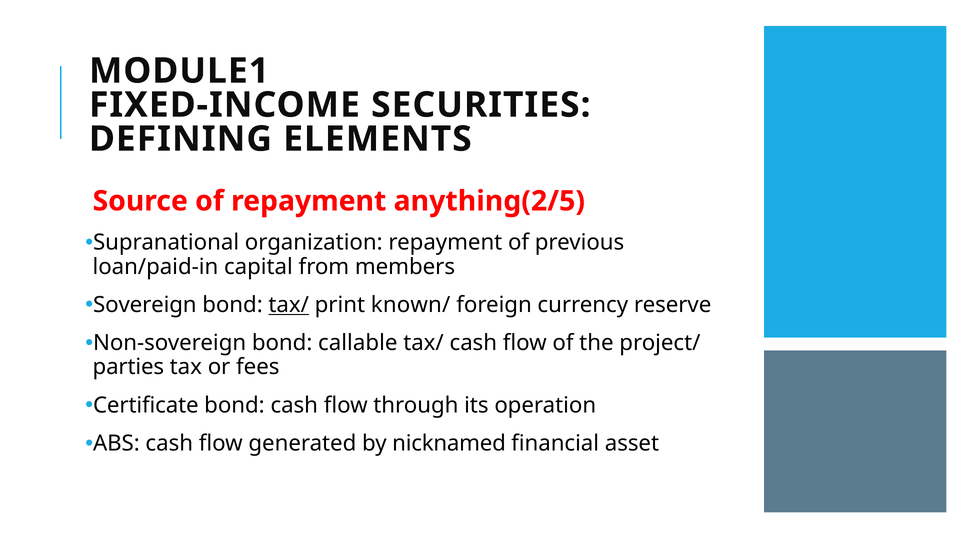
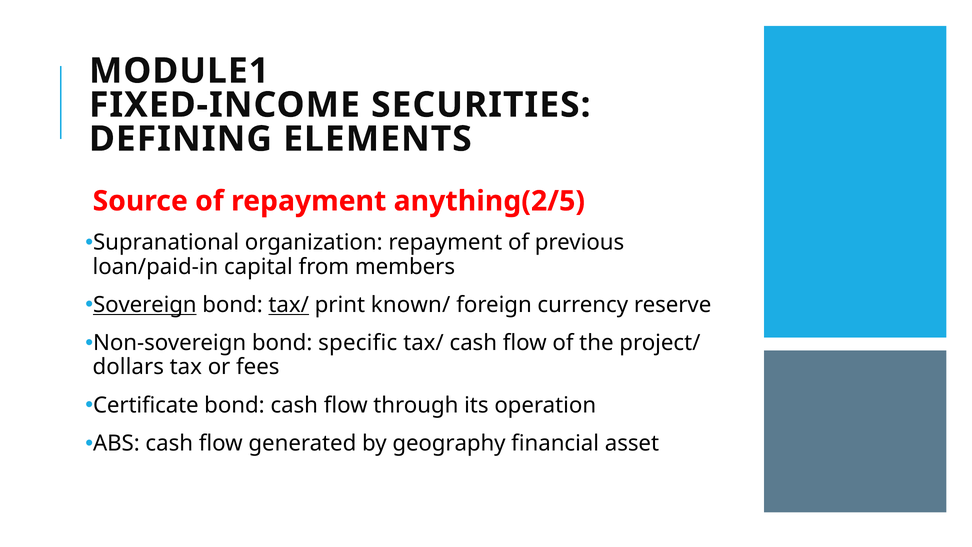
Sovereign underline: none -> present
callable: callable -> specific
parties: parties -> dollars
nicknamed: nicknamed -> geography
